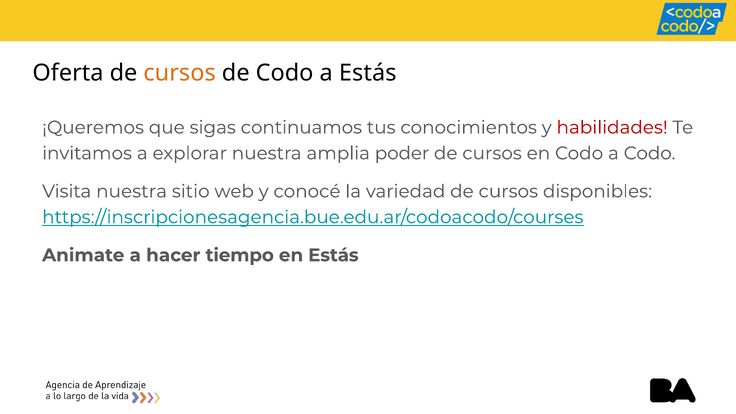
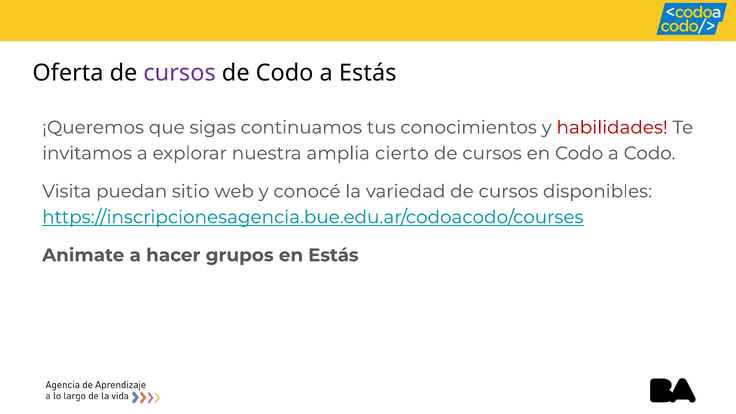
cursos at (180, 73) colour: orange -> purple
poder: poder -> cierto
Visita nuestra: nuestra -> puedan
tiempo: tiempo -> grupos
